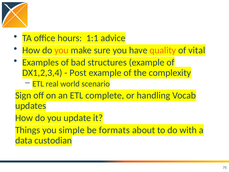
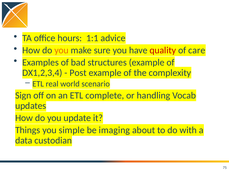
quality colour: orange -> red
vital: vital -> care
formats: formats -> imaging
